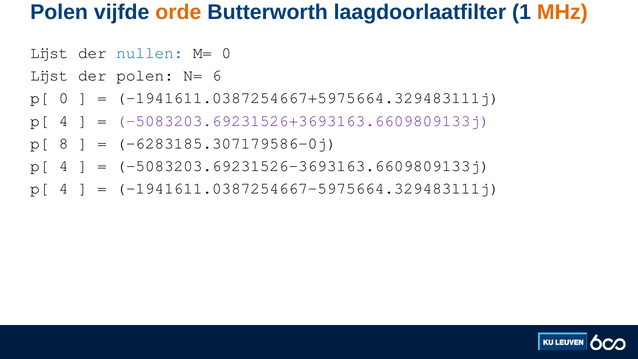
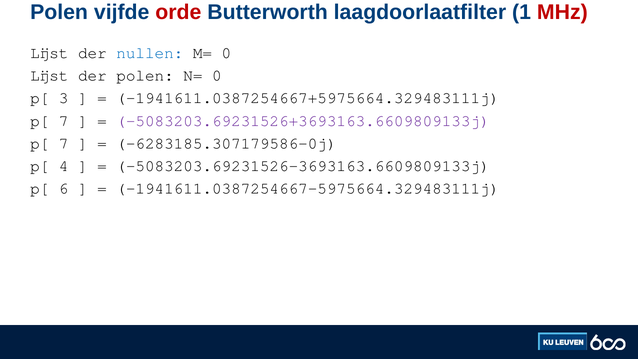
orde colour: orange -> red
MHz colour: orange -> red
N= 6: 6 -> 0
p[ 0: 0 -> 3
4 at (64, 121): 4 -> 7
8 at (64, 143): 8 -> 7
4 at (64, 189): 4 -> 6
